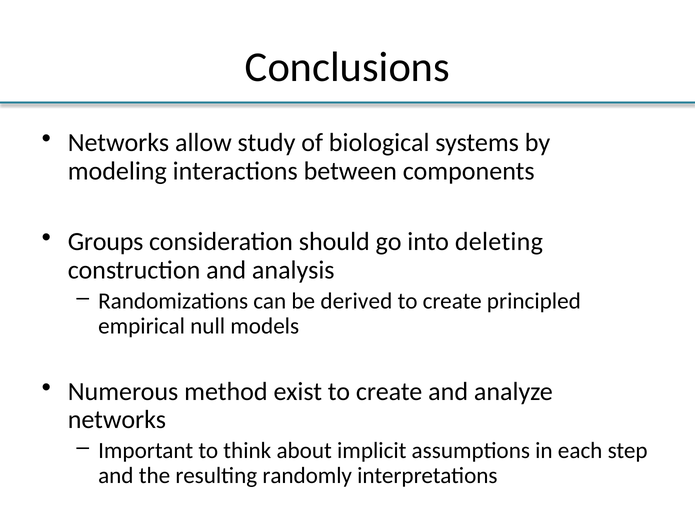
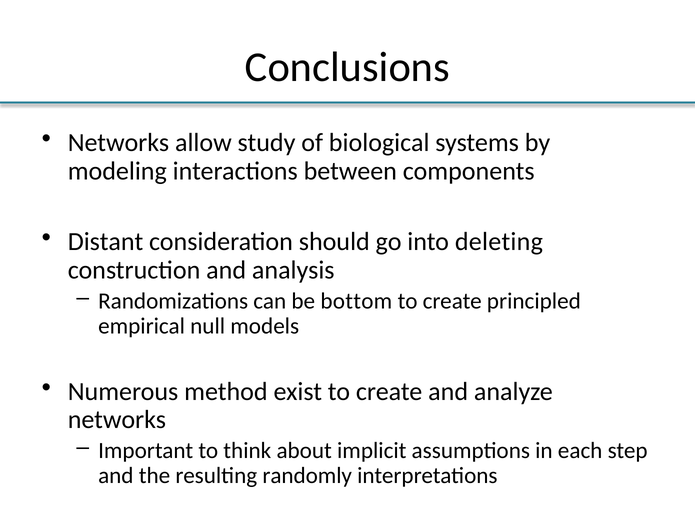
Groups: Groups -> Distant
derived: derived -> bottom
